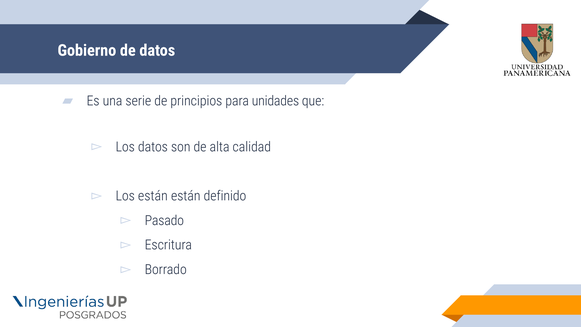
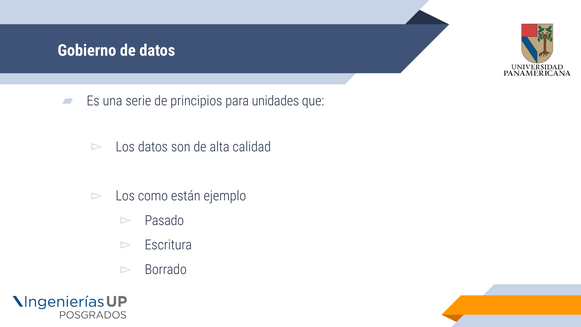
Los están: están -> como
definido: definido -> ejemplo
